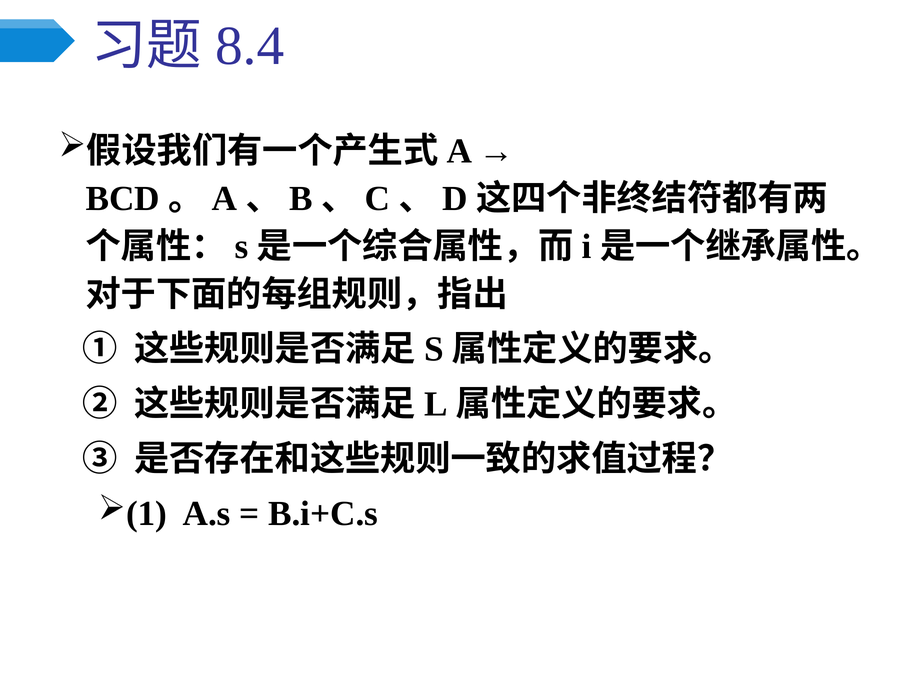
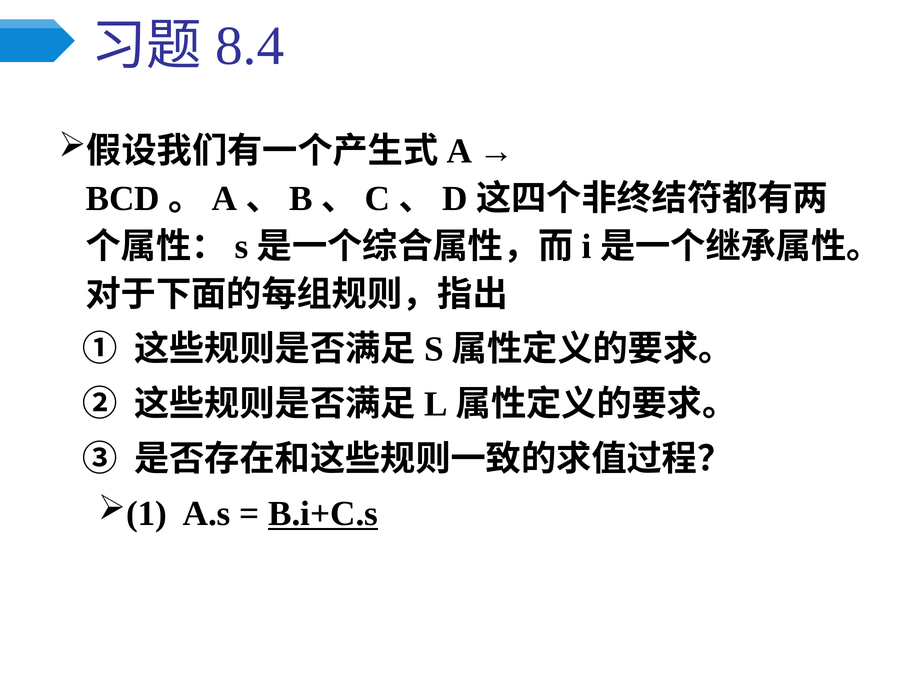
B.i+C.s underline: none -> present
